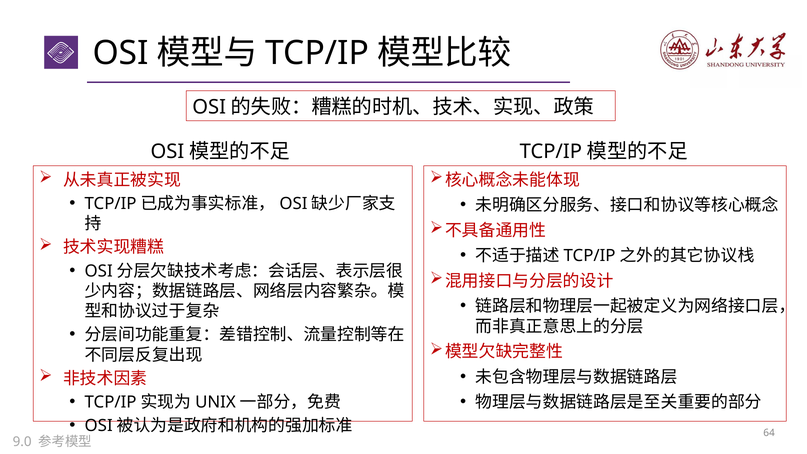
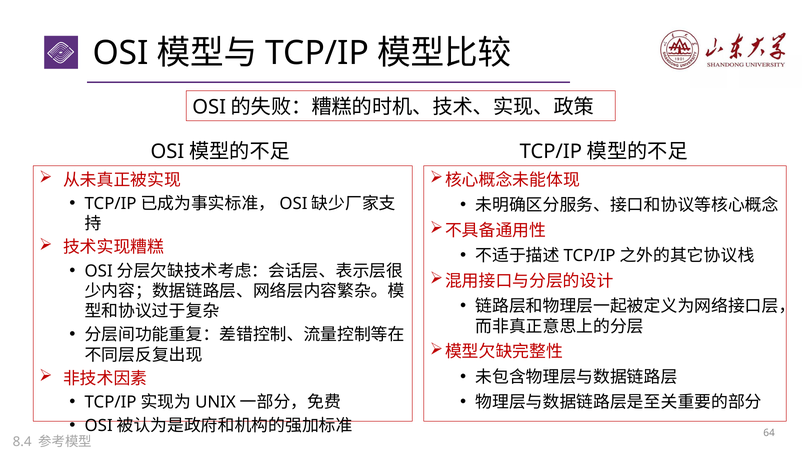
9.0: 9.0 -> 8.4
